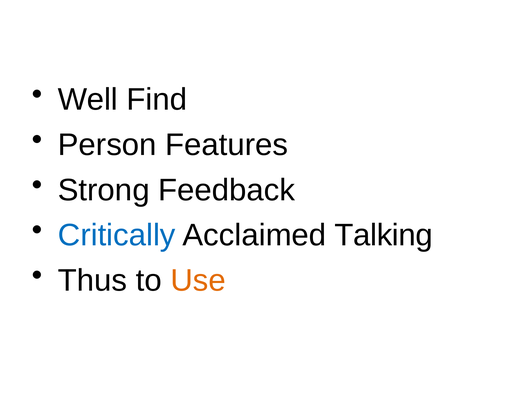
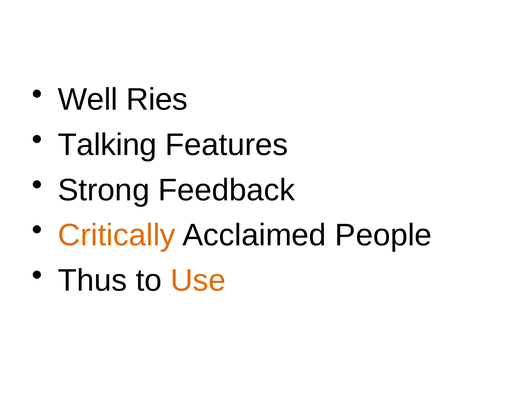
Find: Find -> Ries
Person: Person -> Talking
Critically colour: blue -> orange
Talking: Talking -> People
